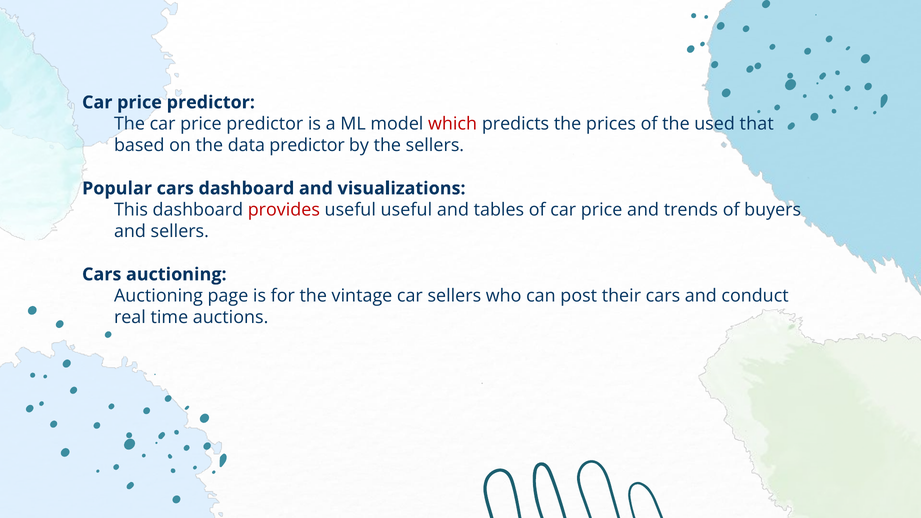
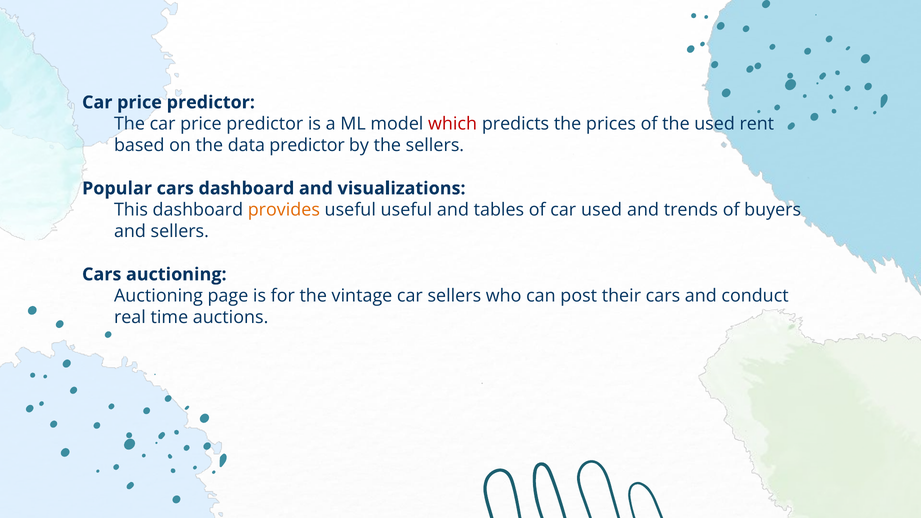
that: that -> rent
provides colour: red -> orange
of car price: price -> used
